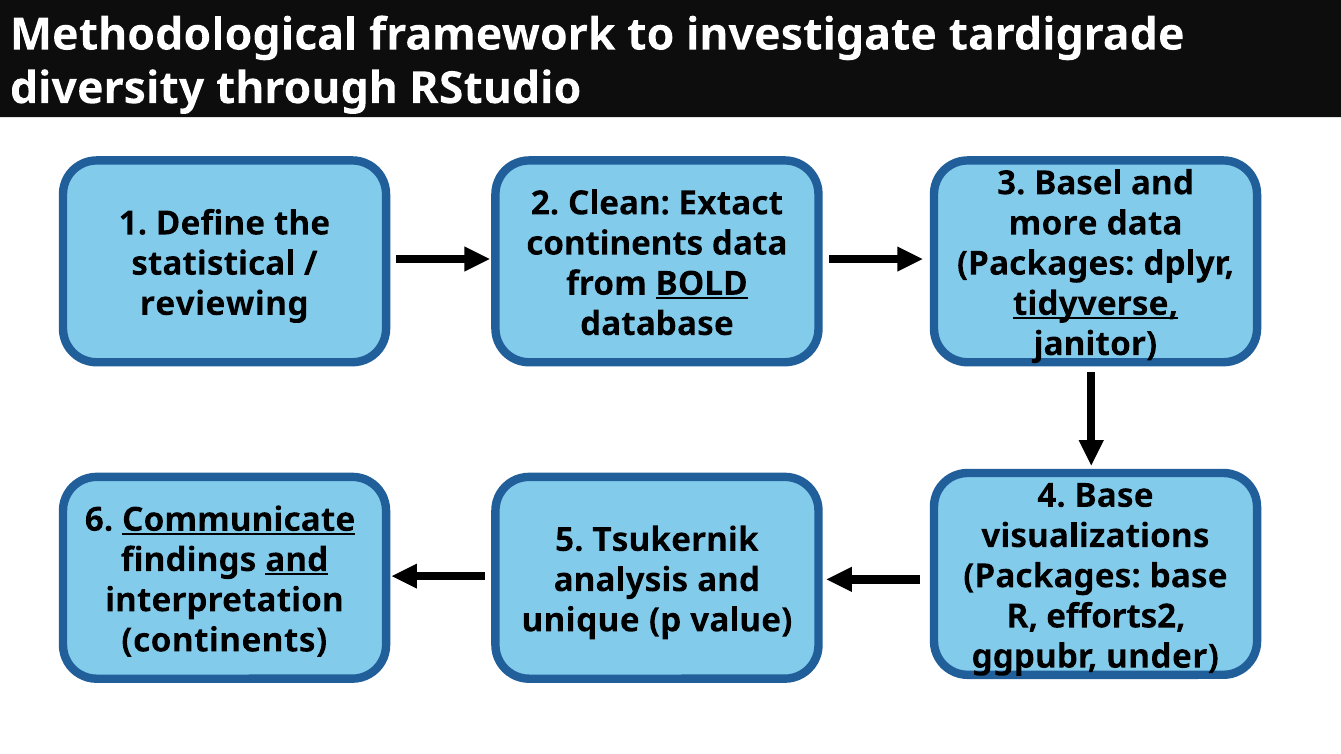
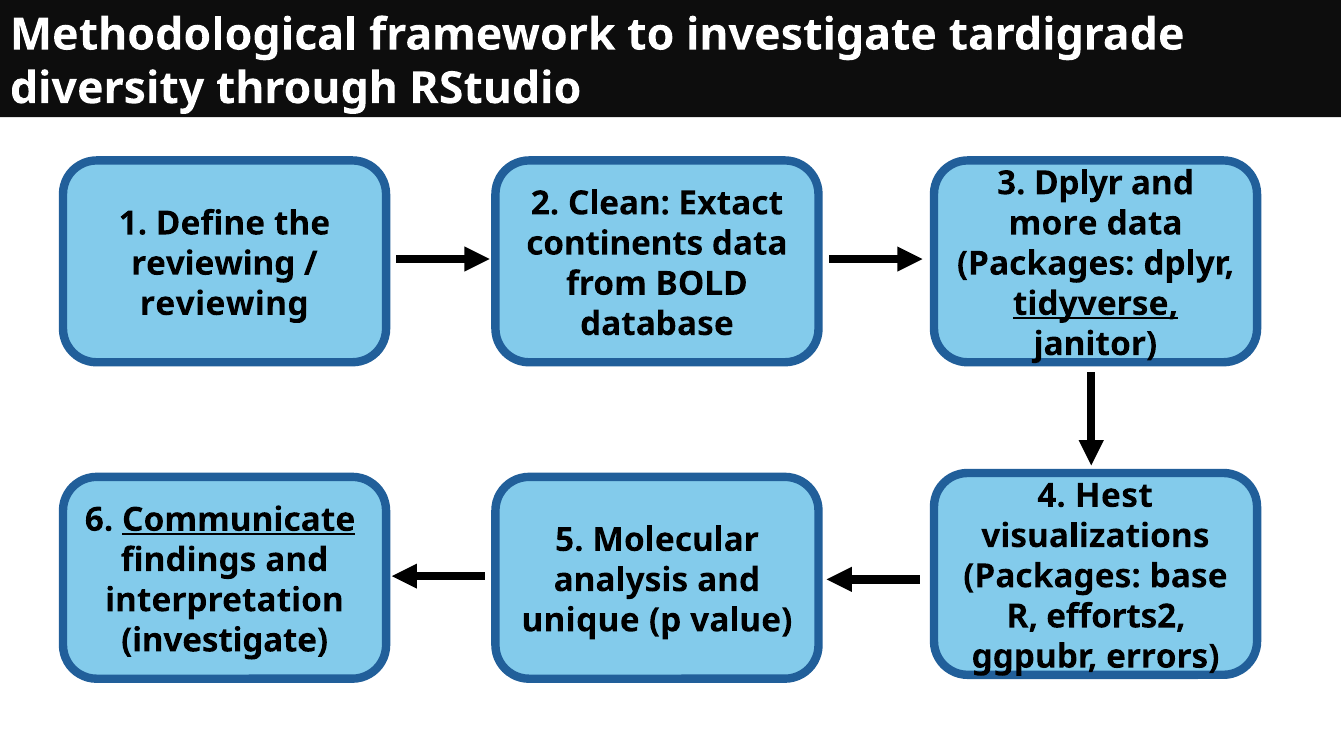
3 Basel: Basel -> Dplyr
statistical at (213, 264): statistical -> reviewing
BOLD underline: present -> none
4 Base: Base -> Hest
Tsukernik: Tsukernik -> Molecular
and at (297, 560) underline: present -> none
continents at (224, 641): continents -> investigate
under: under -> errors
